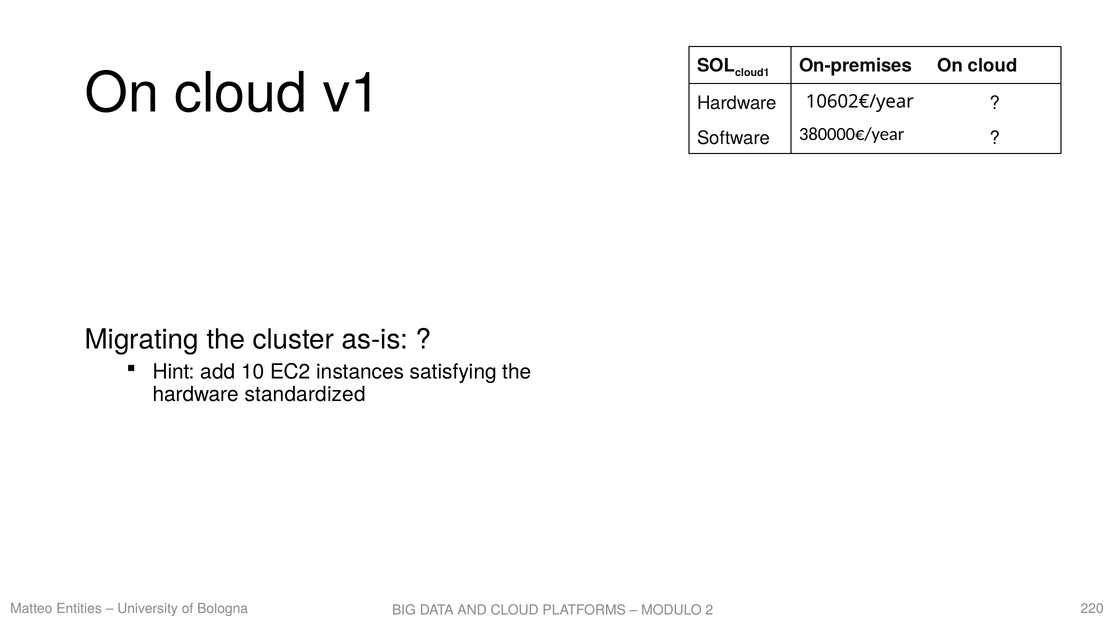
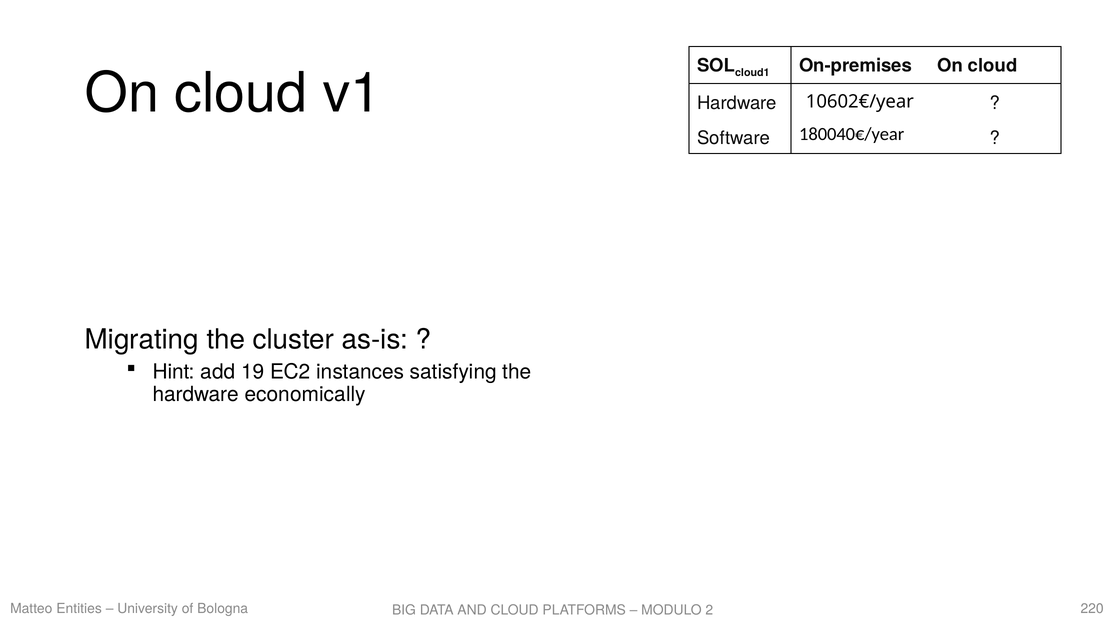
380000€/year: 380000€/year -> 180040€/year
10: 10 -> 19
standardized: standardized -> economically
